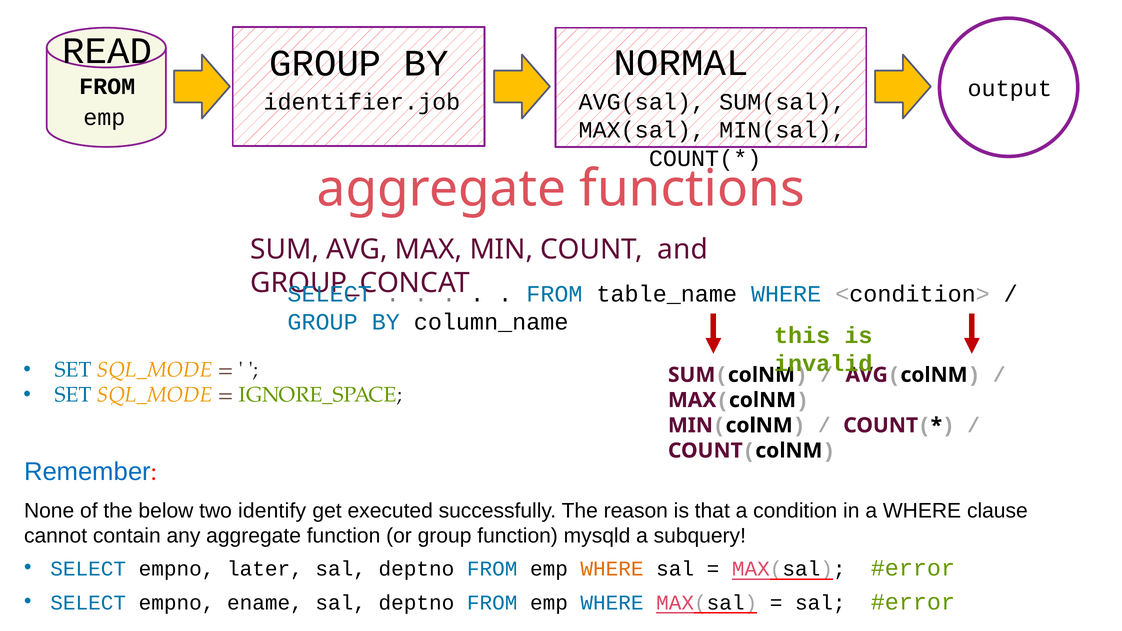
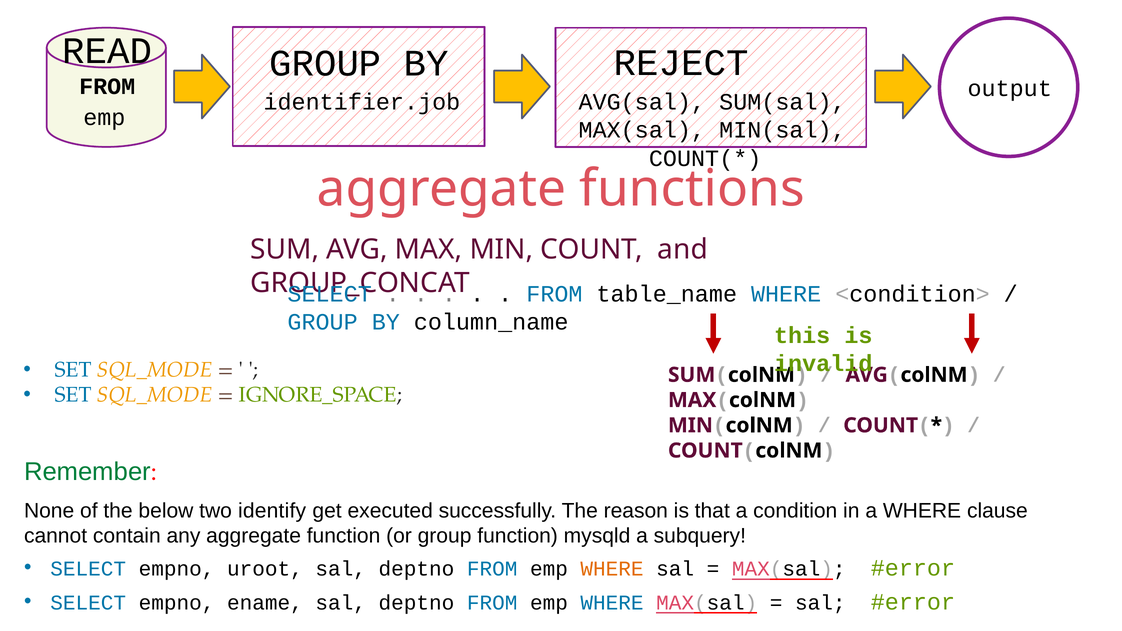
NORMAL: NORMAL -> REJECT
Remember colour: blue -> green
later: later -> uroot
